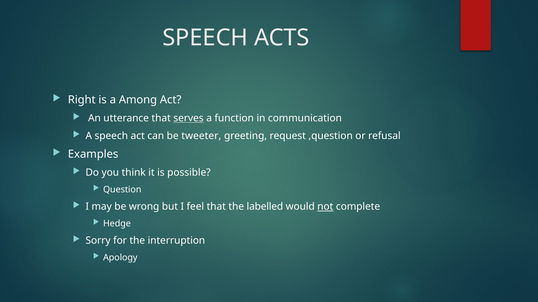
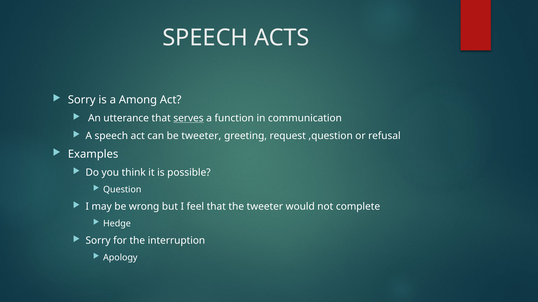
Right at (82, 100): Right -> Sorry
the labelled: labelled -> tweeter
not underline: present -> none
